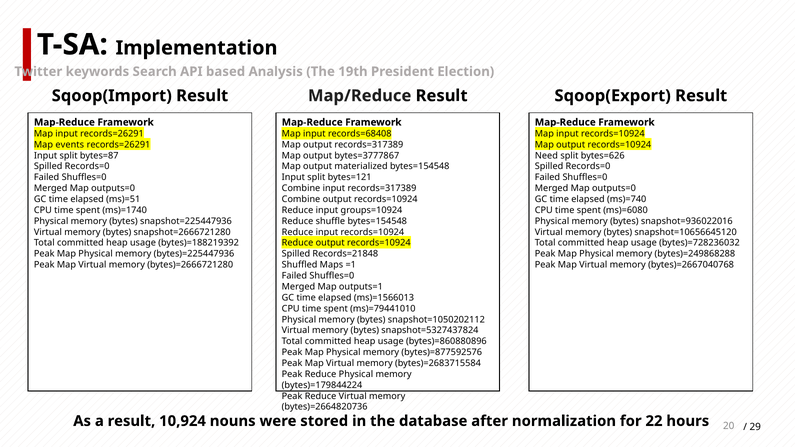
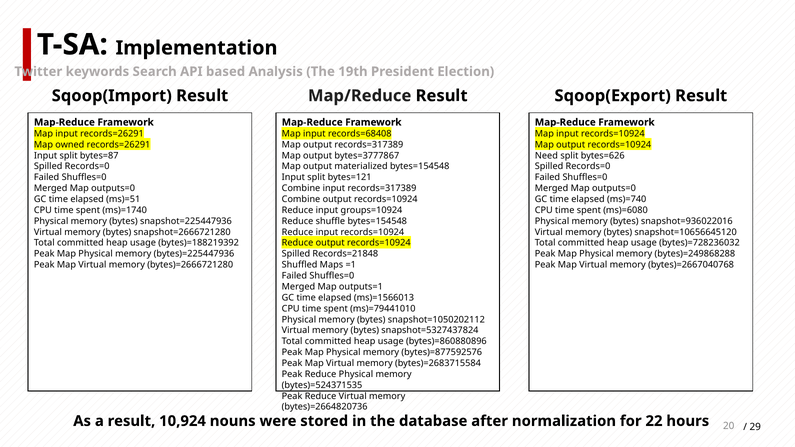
events: events -> owned
bytes)=179844224: bytes)=179844224 -> bytes)=524371535
